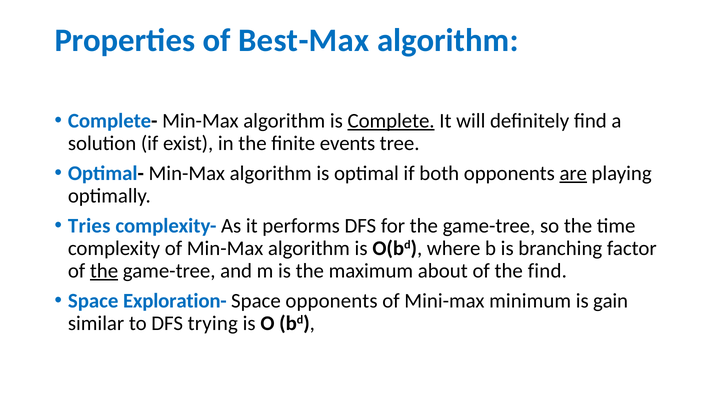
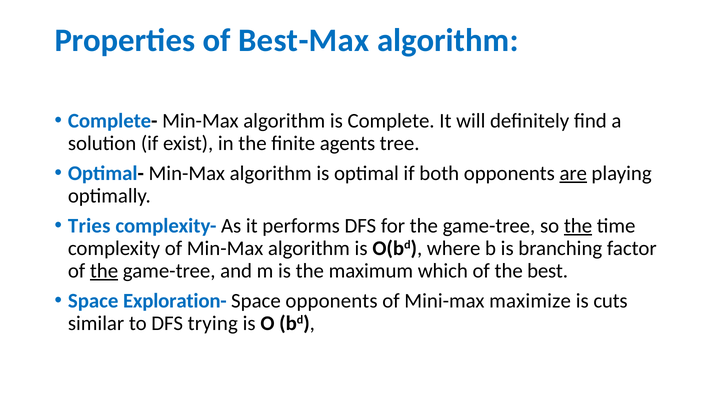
Complete underline: present -> none
events: events -> agents
the at (578, 226) underline: none -> present
about: about -> which
the find: find -> best
minimum: minimum -> maximize
gain: gain -> cuts
